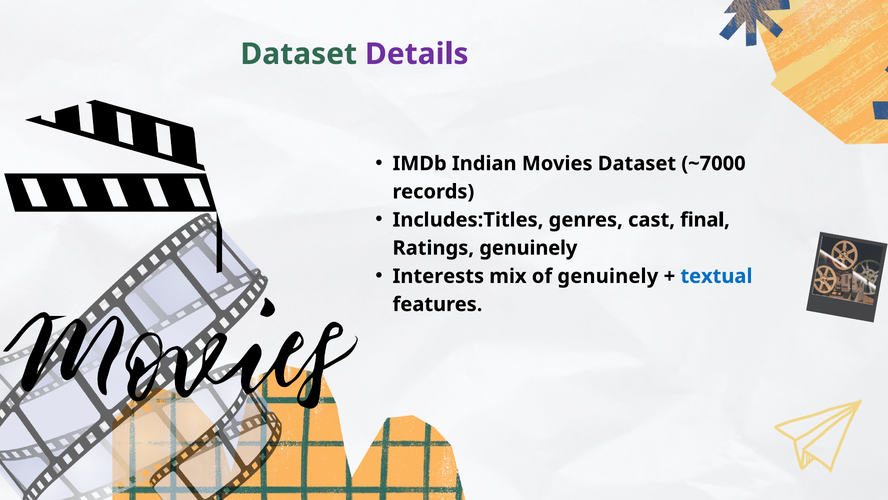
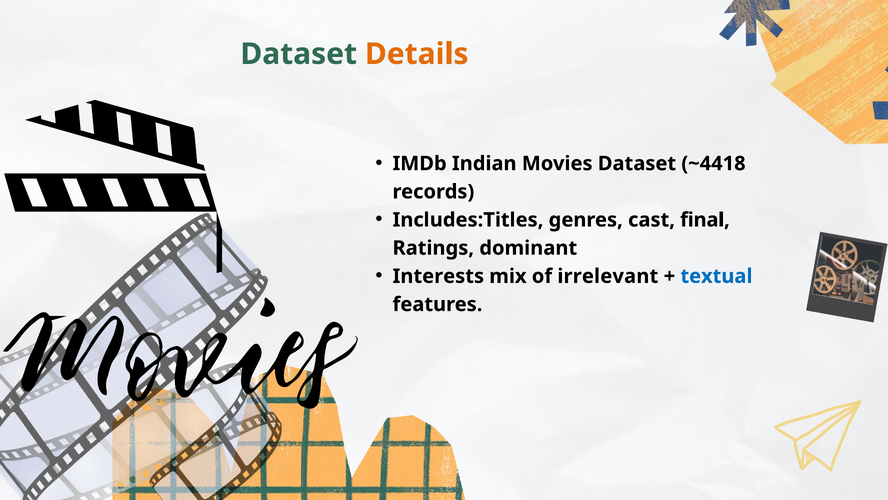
Details colour: purple -> orange
~7000: ~7000 -> ~4418
Ratings genuinely: genuinely -> dominant
of genuinely: genuinely -> irrelevant
